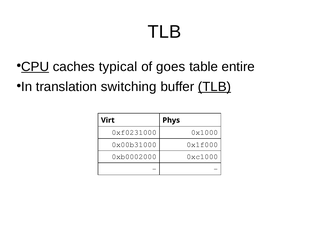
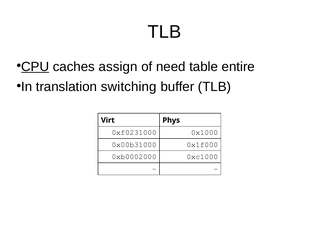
typical: typical -> assign
goes: goes -> need
TLB at (214, 87) underline: present -> none
